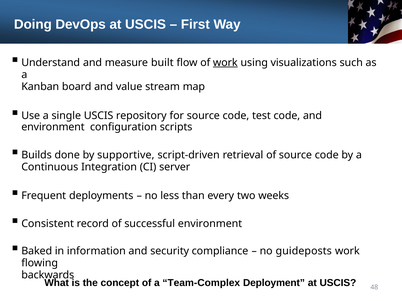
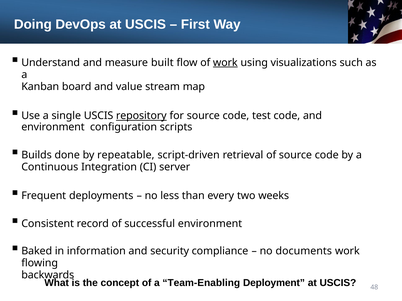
repository underline: none -> present
supportive: supportive -> repeatable
guideposts: guideposts -> documents
Team-Complex: Team-Complex -> Team-Enabling
